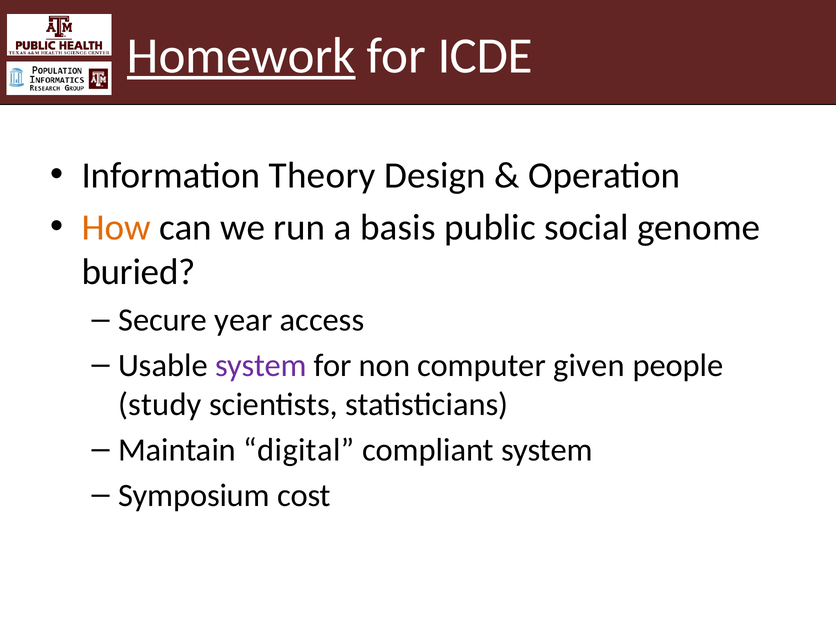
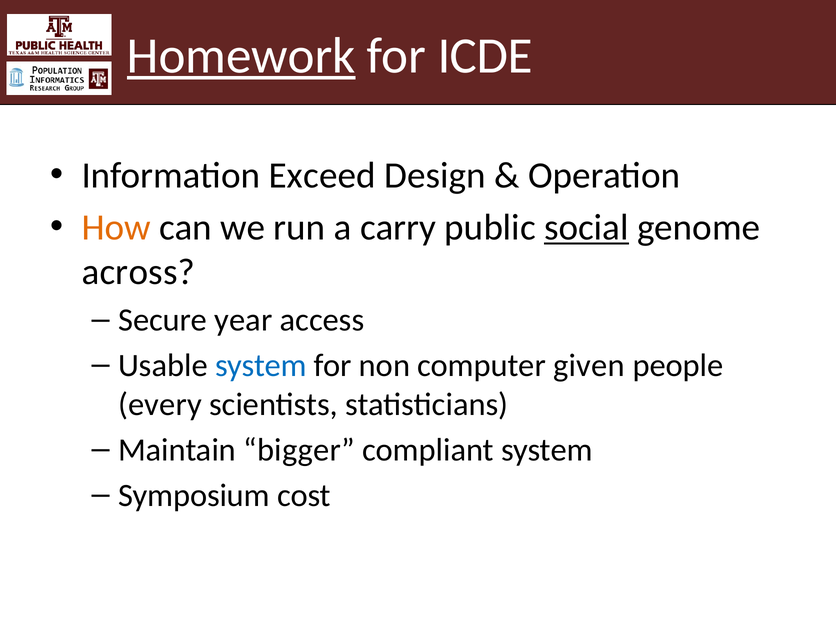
Theory: Theory -> Exceed
basis: basis -> carry
social underline: none -> present
buried: buried -> across
system at (261, 366) colour: purple -> blue
study: study -> every
digital: digital -> bigger
